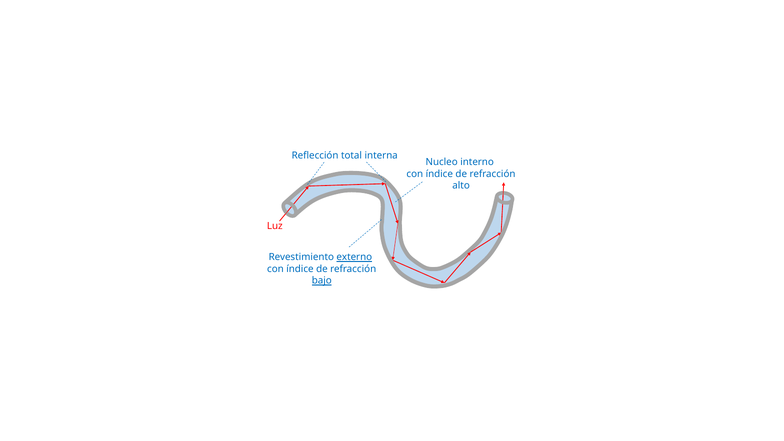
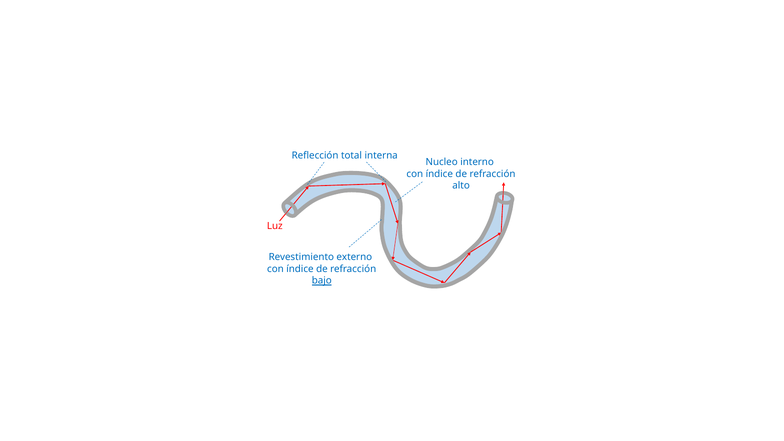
externo underline: present -> none
